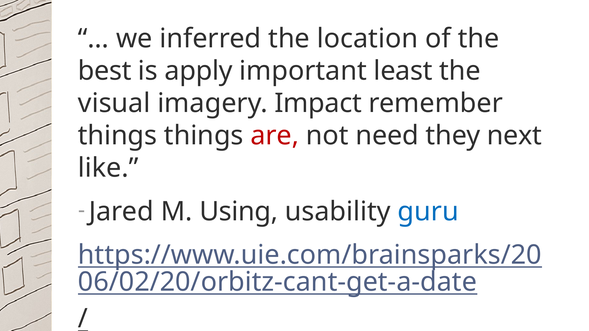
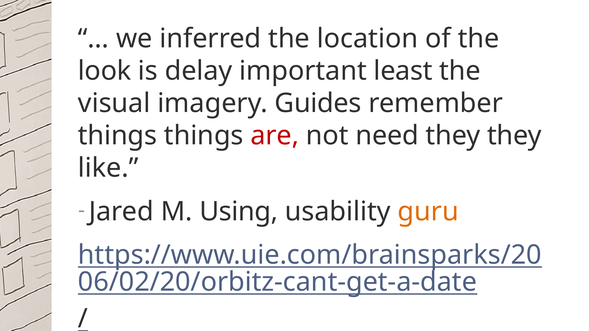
best: best -> look
apply: apply -> delay
Impact: Impact -> Guides
they next: next -> they
guru colour: blue -> orange
